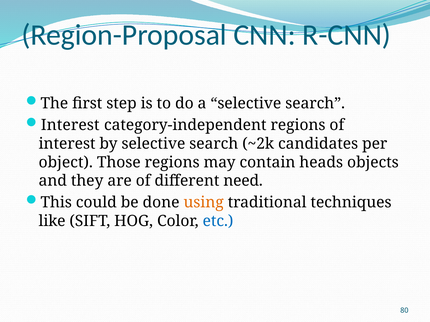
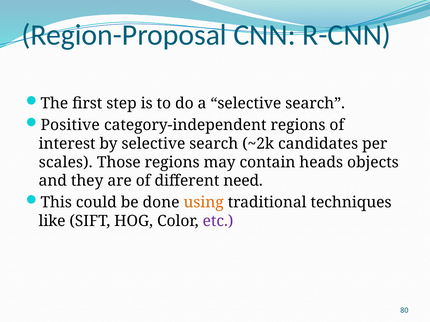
Interest at (70, 125): Interest -> Positive
object: object -> scales
etc colour: blue -> purple
